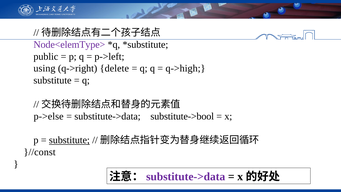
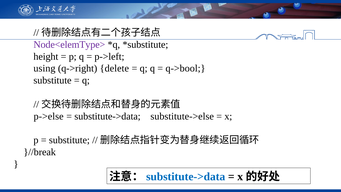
public: public -> height
q->high: q->high -> q->bool
substitute->bool: substitute->bool -> substitute->else
substitute at (69, 140) underline: present -> none
}//const: }//const -> }//break
substitute->data at (186, 176) colour: purple -> blue
